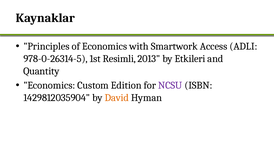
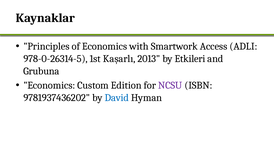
Resimli: Resimli -> Kaşarlı
Quantity: Quantity -> Grubuna
1429812035904: 1429812035904 -> 9781937436202
David colour: orange -> blue
